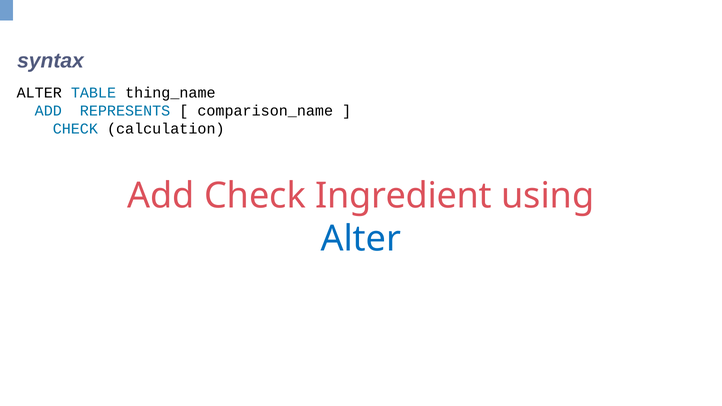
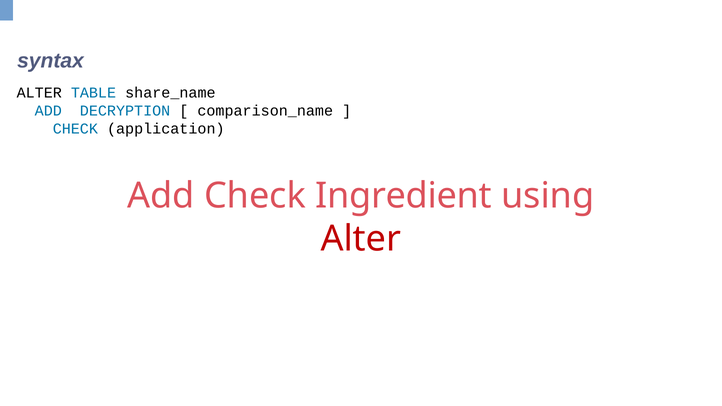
thing_name: thing_name -> share_name
REPRESENTS: REPRESENTS -> DECRYPTION
calculation: calculation -> application
Alter at (361, 239) colour: blue -> red
